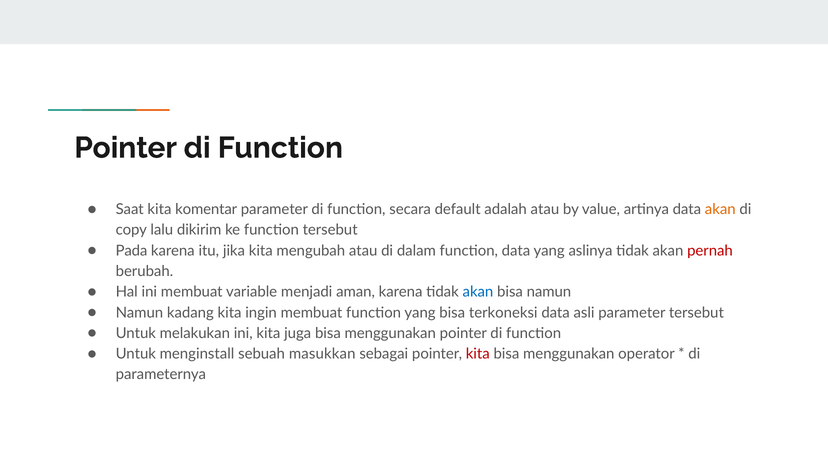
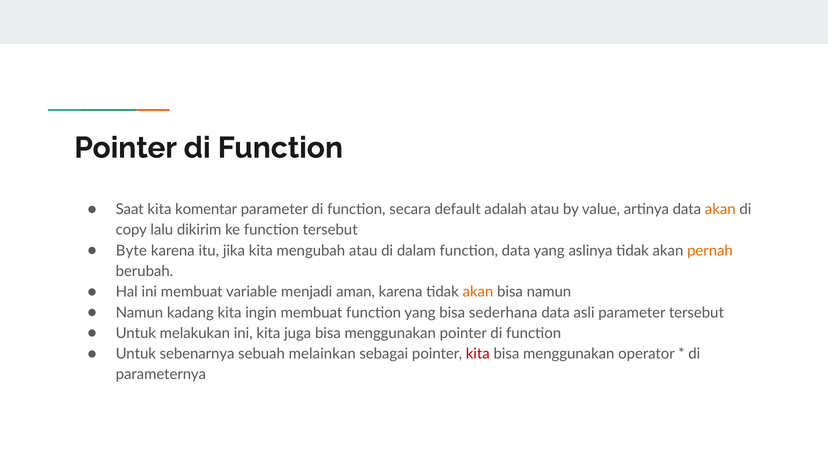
Pada: Pada -> Byte
pernah colour: red -> orange
akan at (478, 292) colour: blue -> orange
terkoneksi: terkoneksi -> sederhana
menginstall: menginstall -> sebenarnya
masukkan: masukkan -> melainkan
